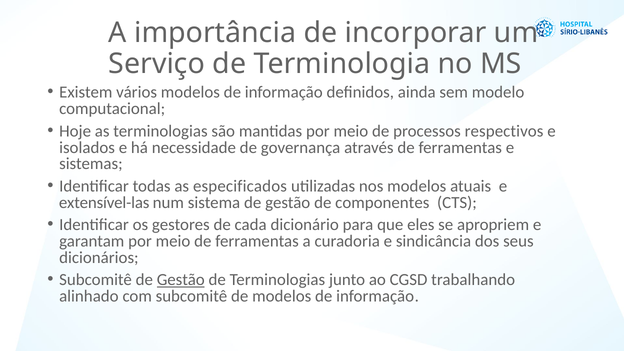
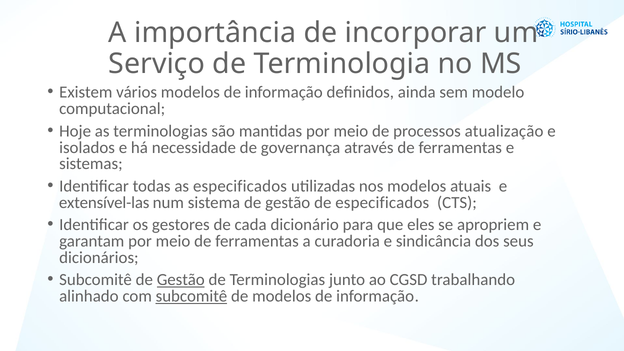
respectivos: respectivos -> atualização
de componentes: componentes -> especificados
subcomitê at (191, 296) underline: none -> present
